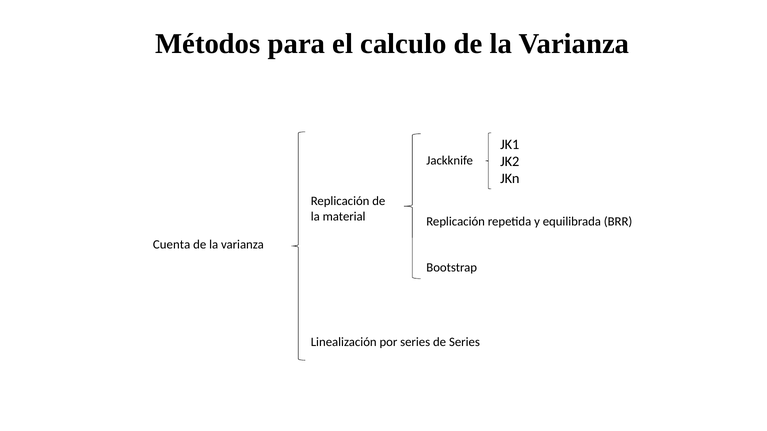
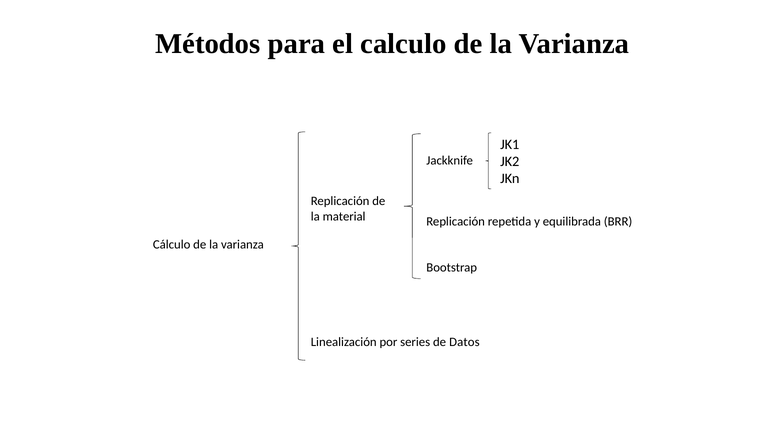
Cuenta: Cuenta -> Cálculo
de Series: Series -> Datos
